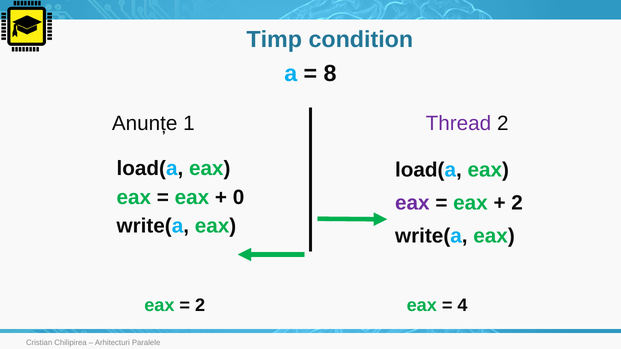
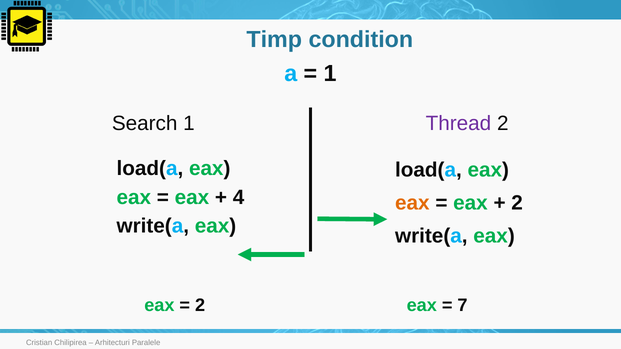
8 at (330, 74): 8 -> 1
Anunțe: Anunțe -> Search
0: 0 -> 4
eax at (412, 203) colour: purple -> orange
4: 4 -> 7
